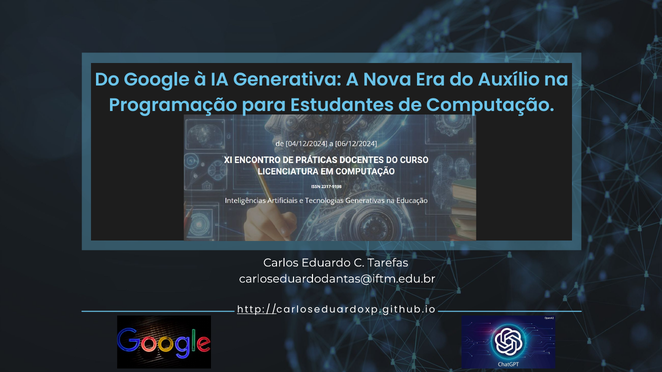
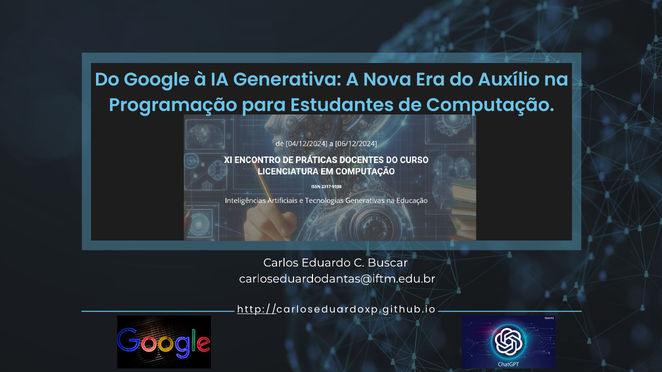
Tarefas: Tarefas -> Buscar
